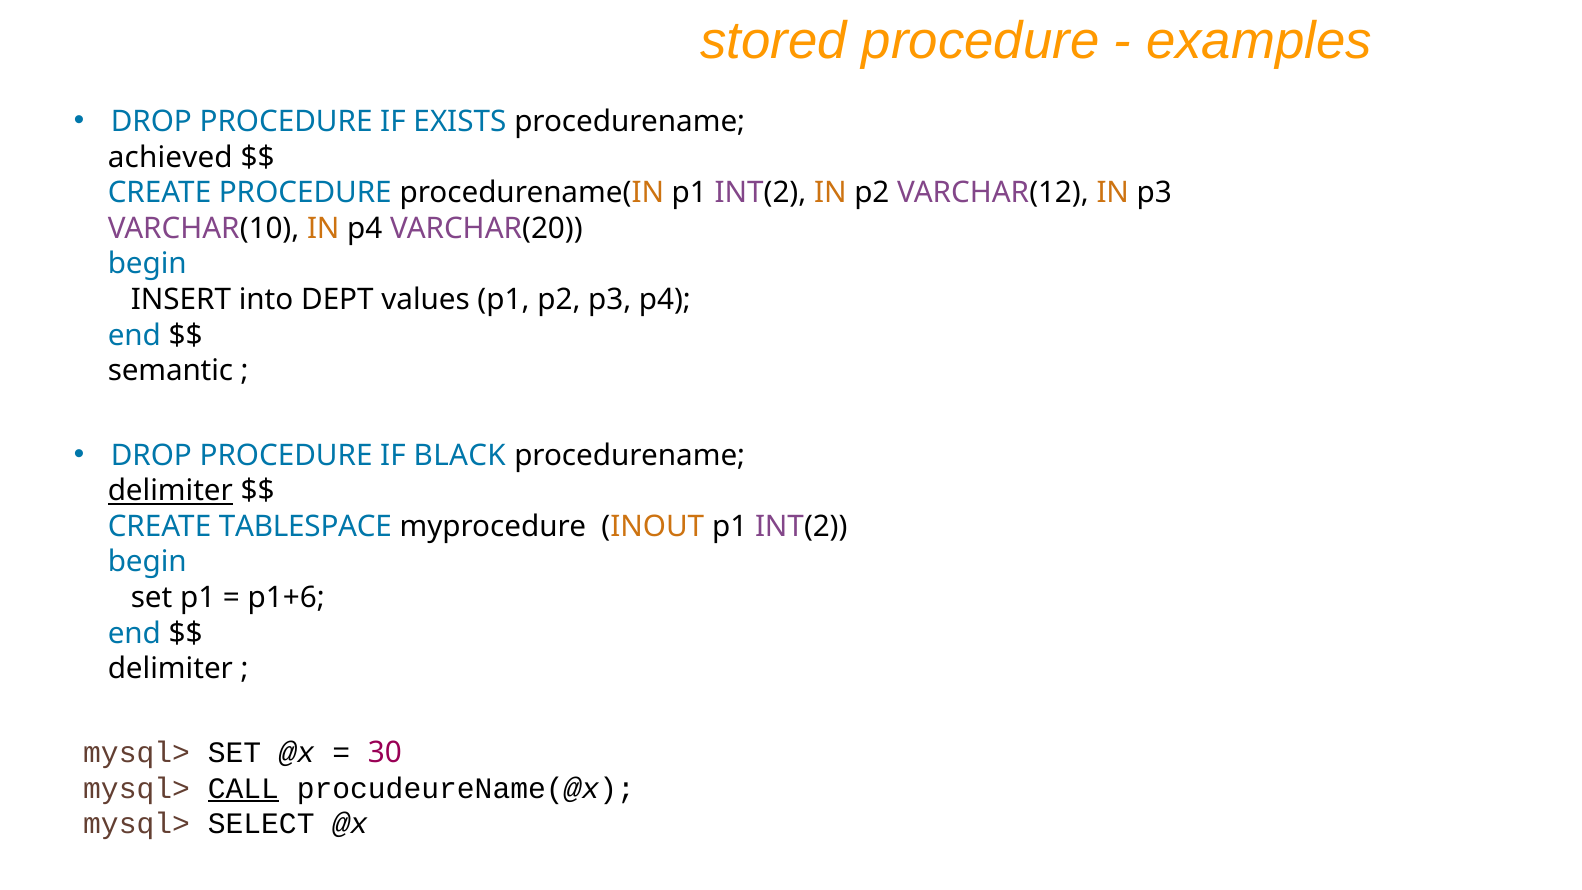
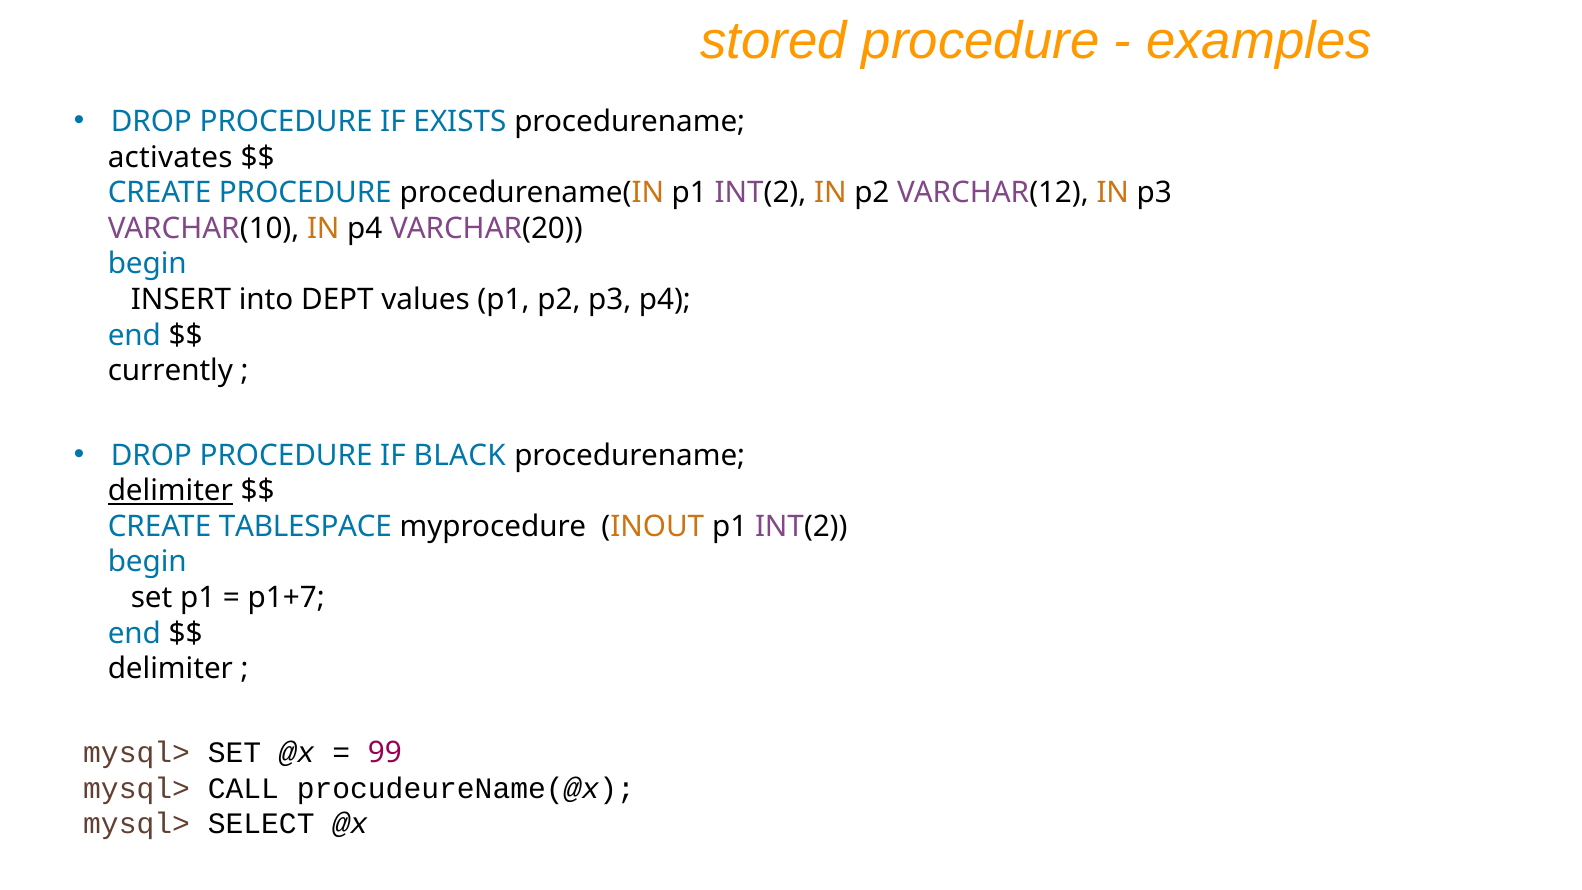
achieved: achieved -> activates
semantic: semantic -> currently
p1+6: p1+6 -> p1+7
30: 30 -> 99
CALL underline: present -> none
